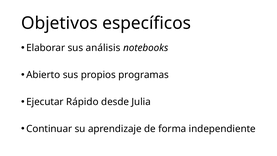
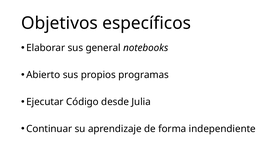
análisis: análisis -> general
Rápido: Rápido -> Código
